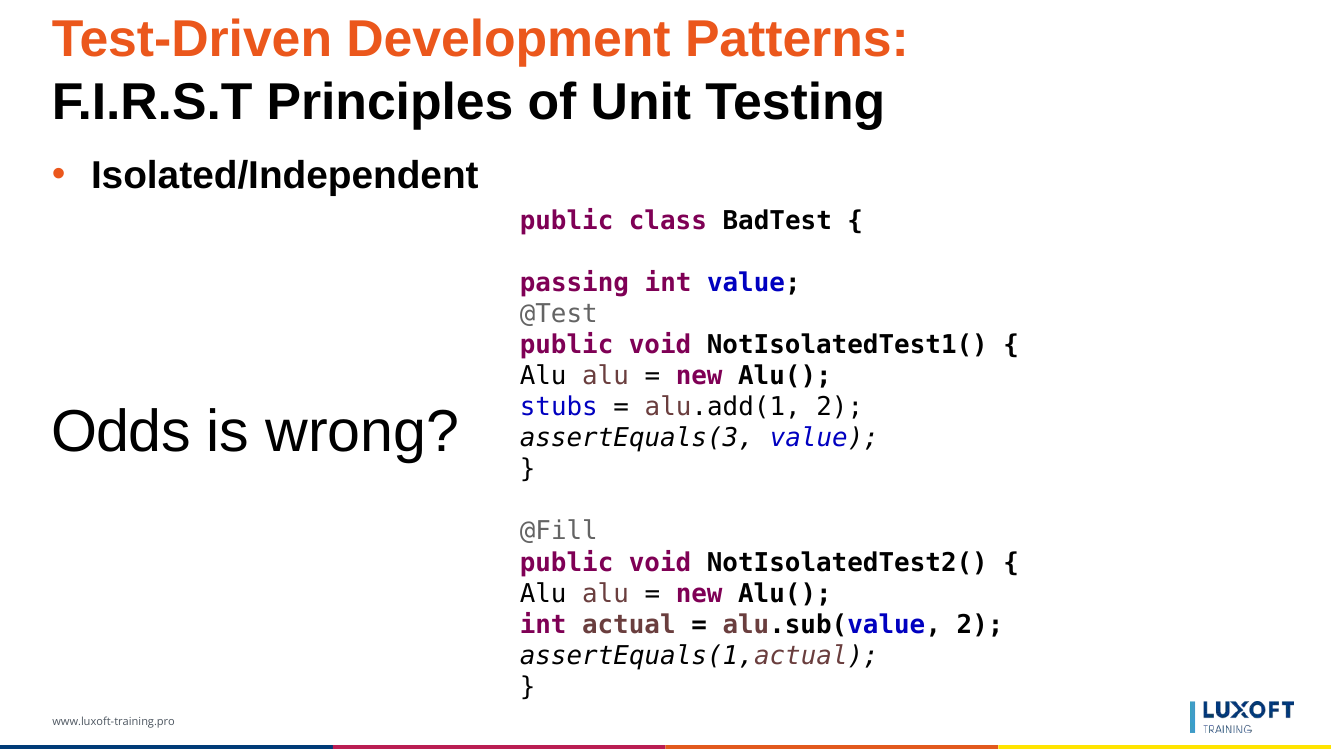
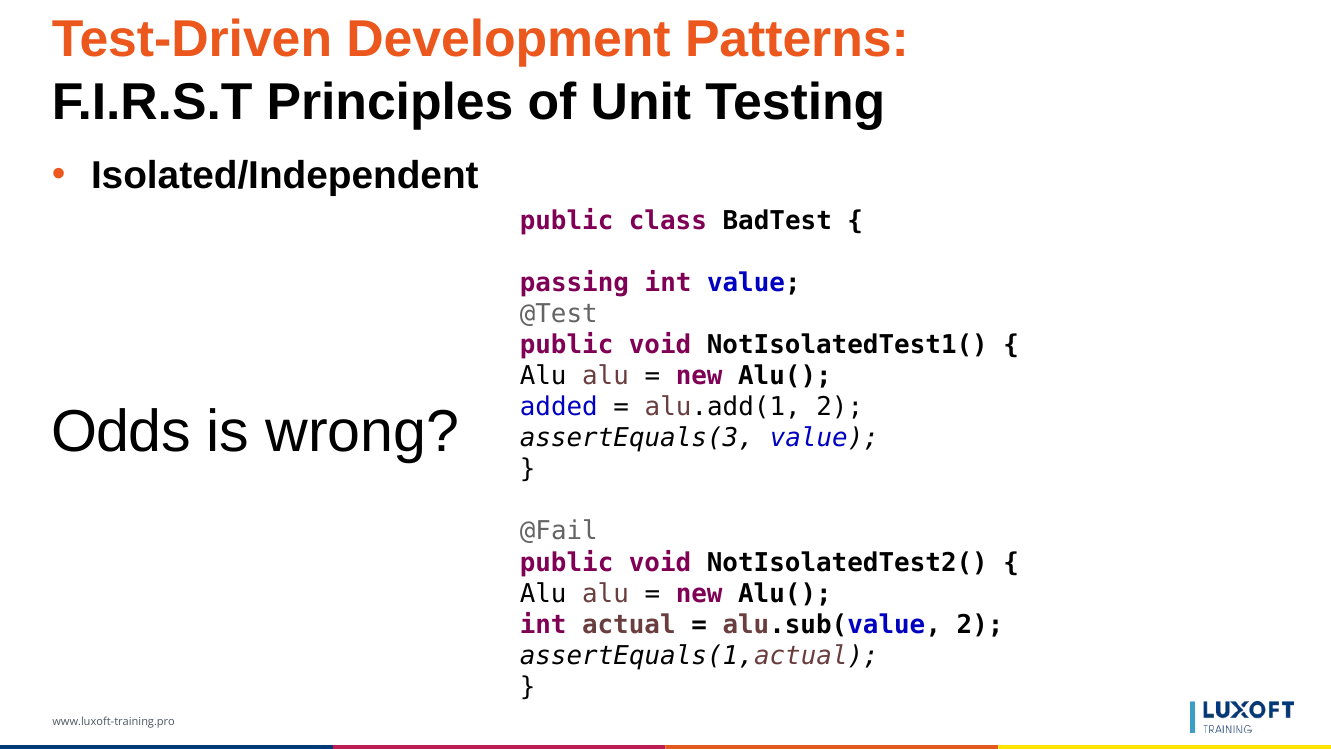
stubs: stubs -> added
@Fill: @Fill -> @Fail
